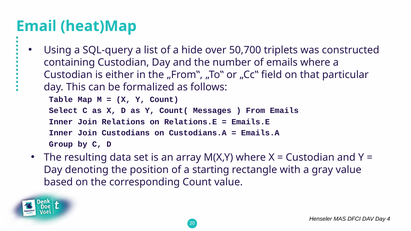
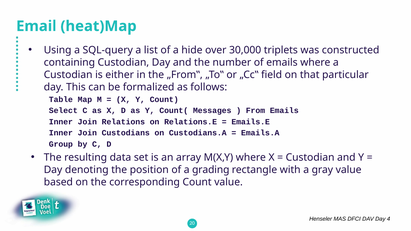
50,700: 50,700 -> 30,000
starting: starting -> grading
